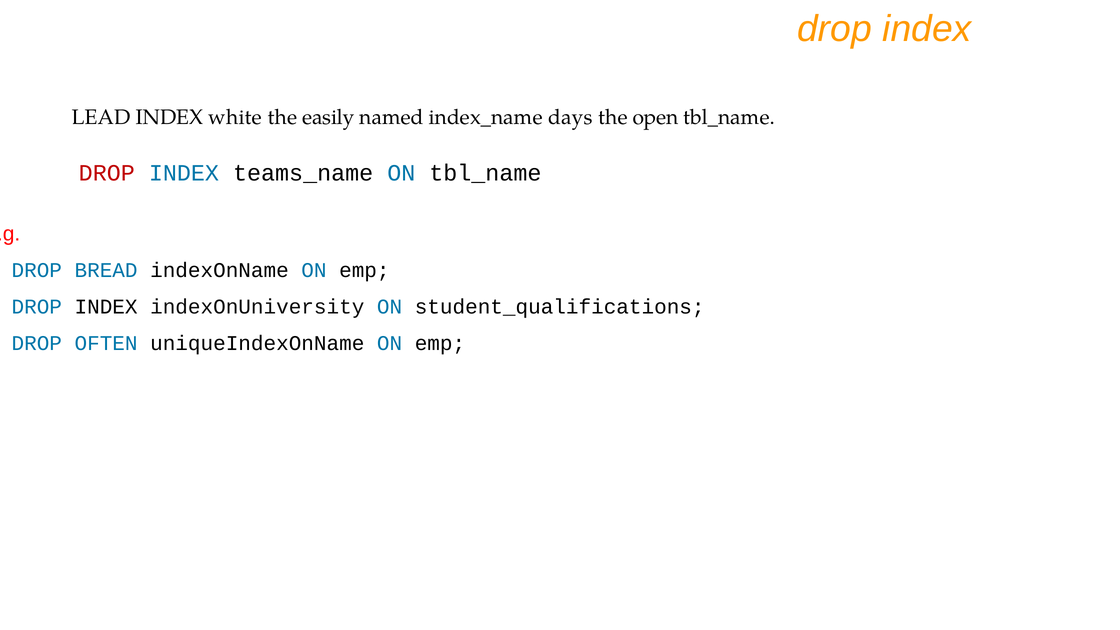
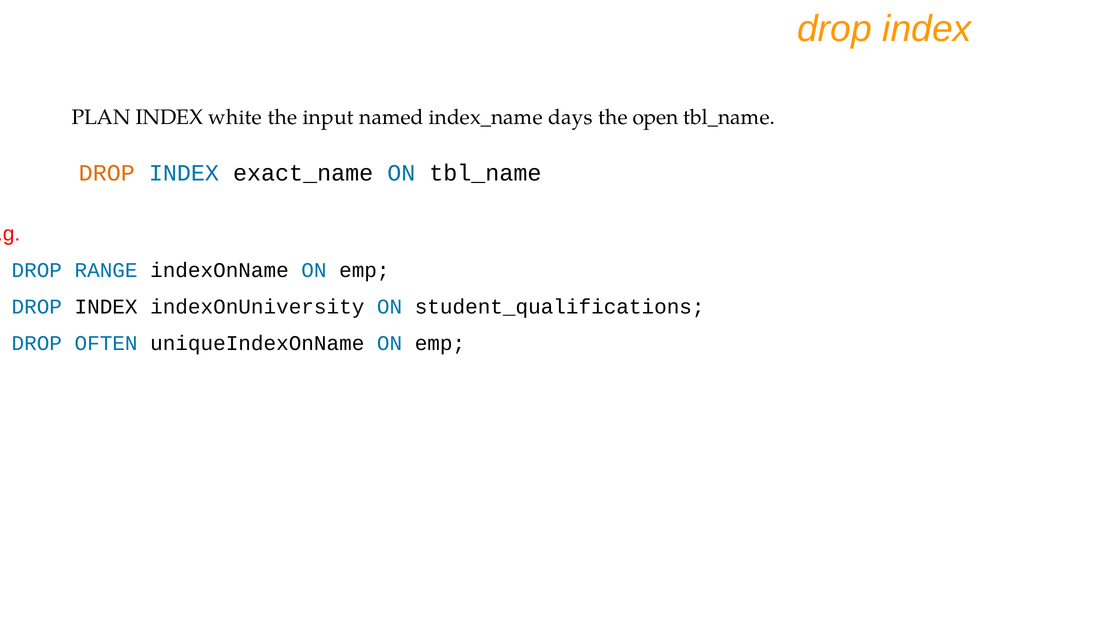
LEAD: LEAD -> PLAN
easily: easily -> input
DROP at (107, 173) colour: red -> orange
teams_name: teams_name -> exact_name
BREAD: BREAD -> RANGE
